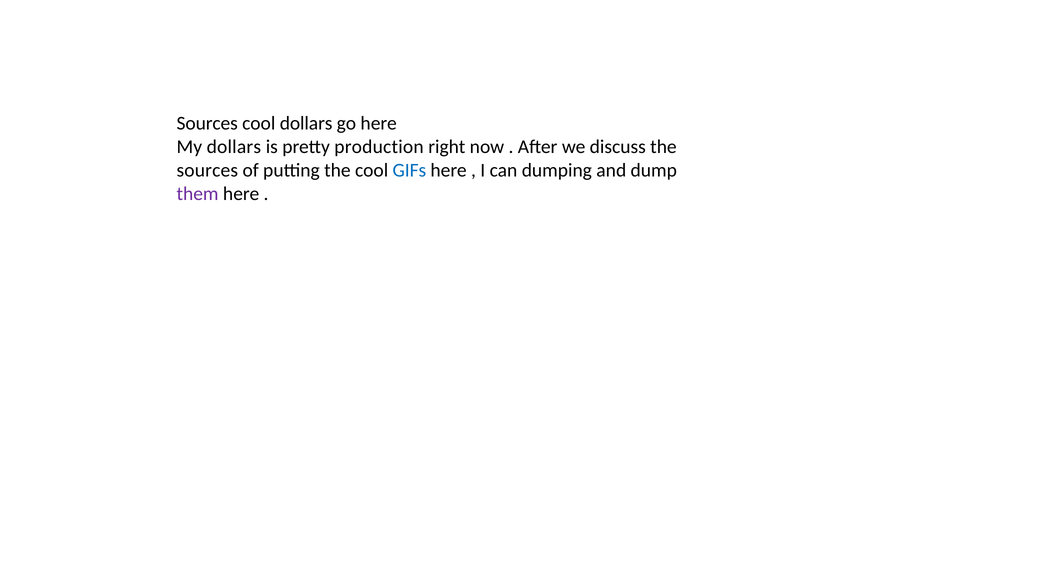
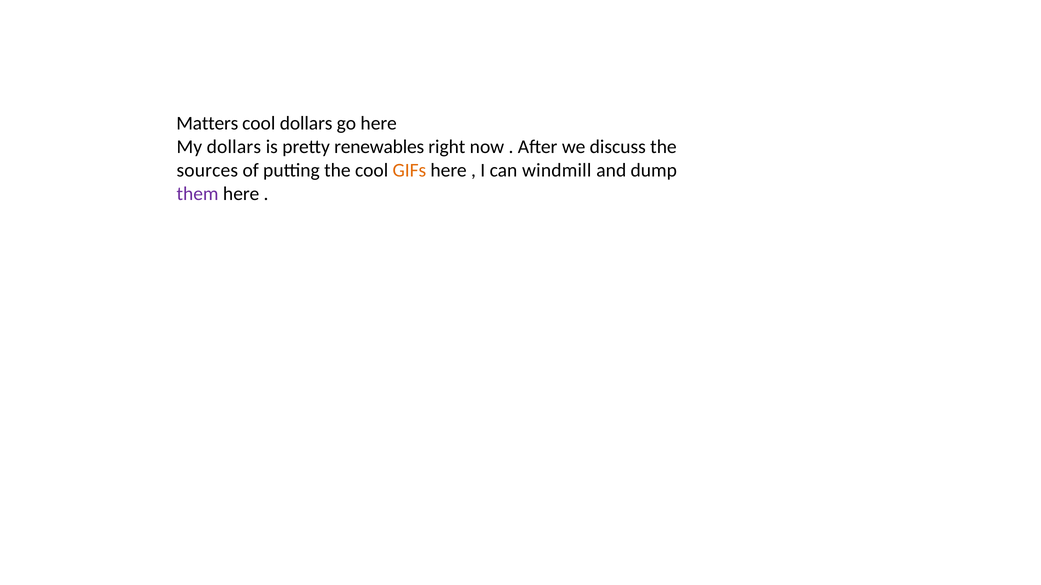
Sources at (207, 123): Sources -> Matters
production: production -> renewables
GIFs colour: blue -> orange
dumping: dumping -> windmill
